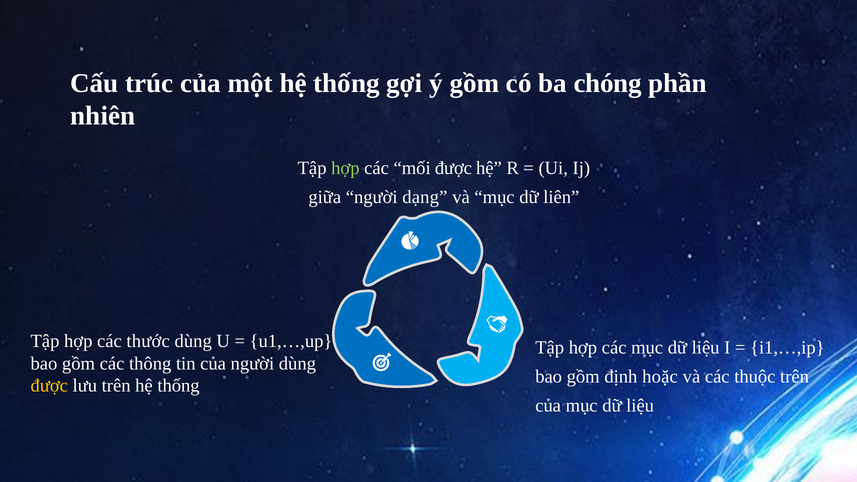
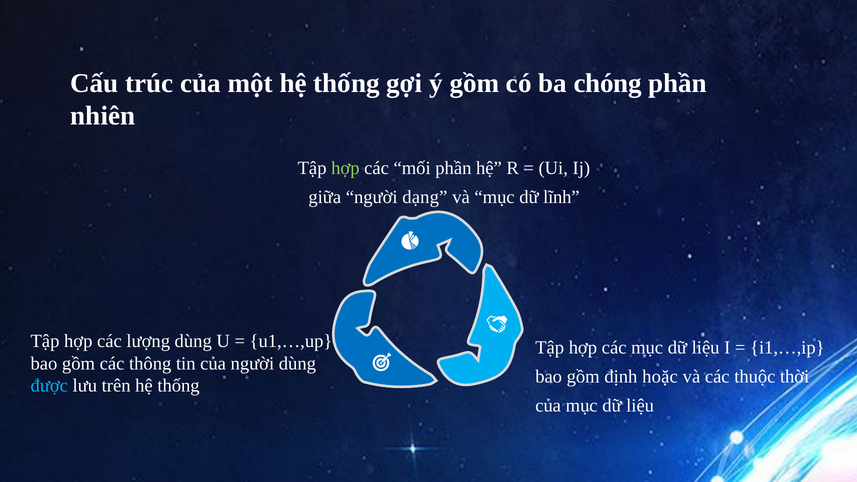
mối được: được -> phần
liên: liên -> lĩnh
thước: thước -> lượng
thuộc trên: trên -> thời
được at (49, 386) colour: yellow -> light blue
